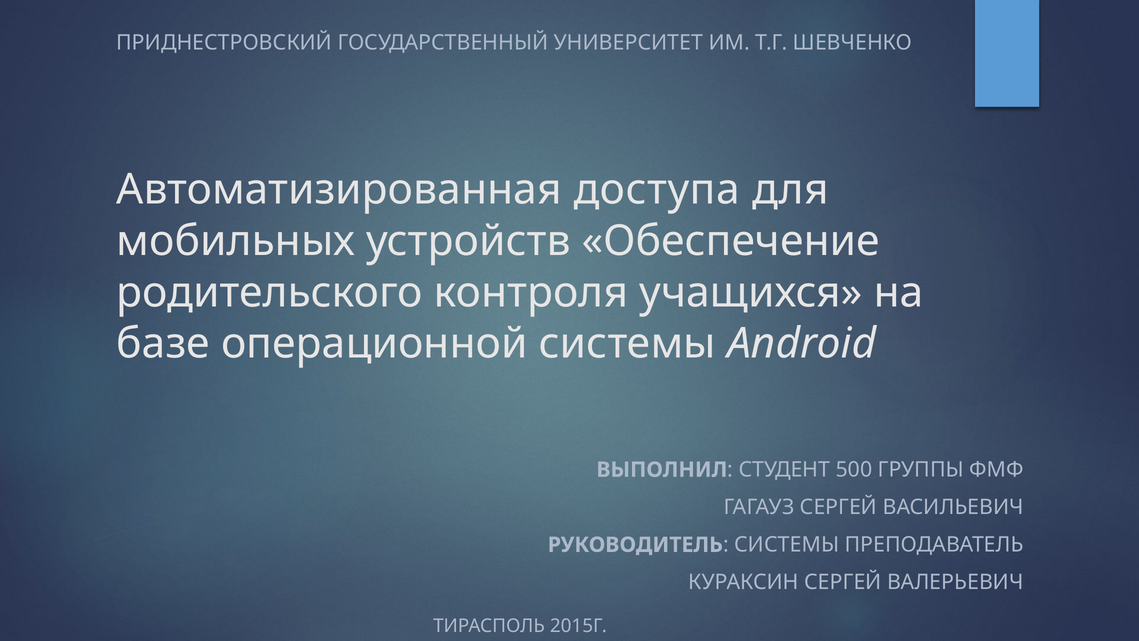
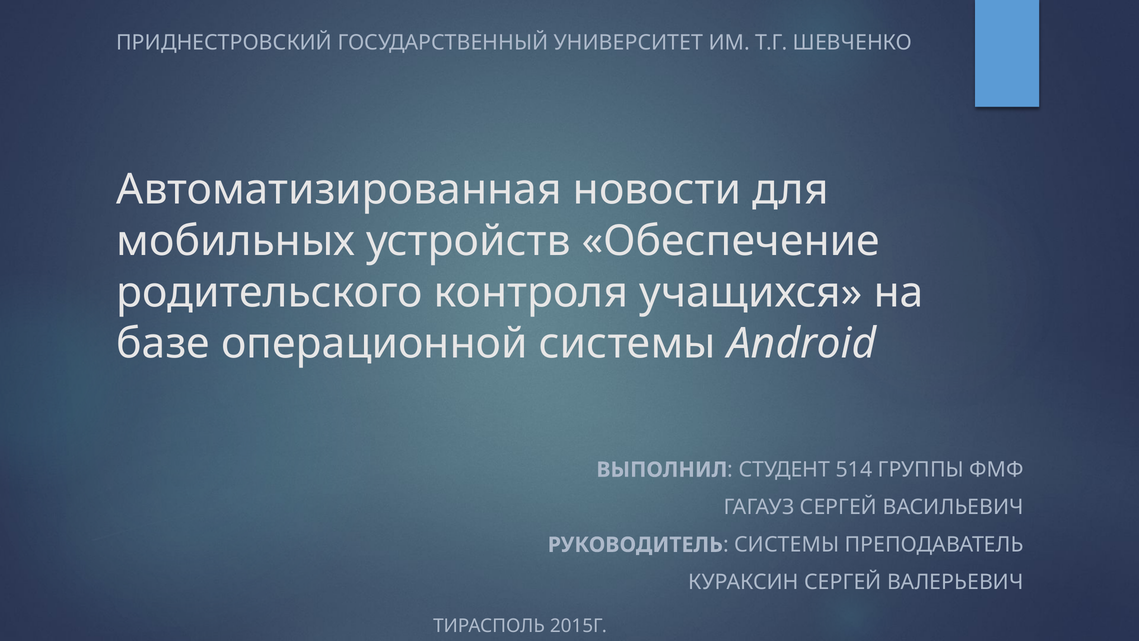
доступа: доступа -> новости
500: 500 -> 514
